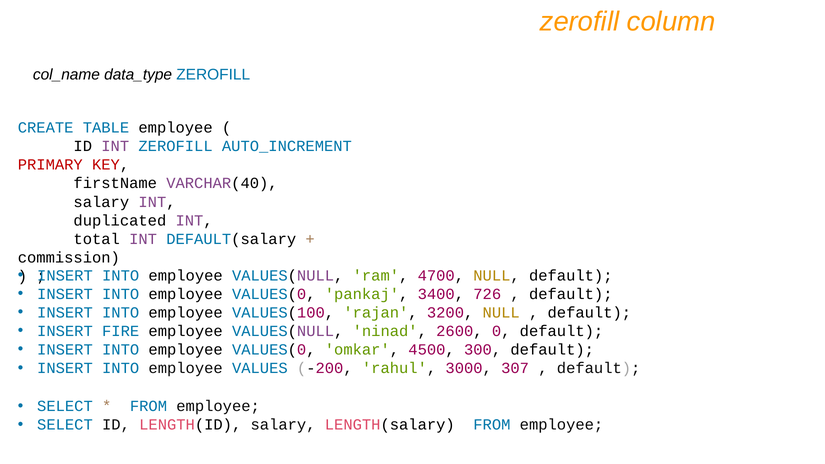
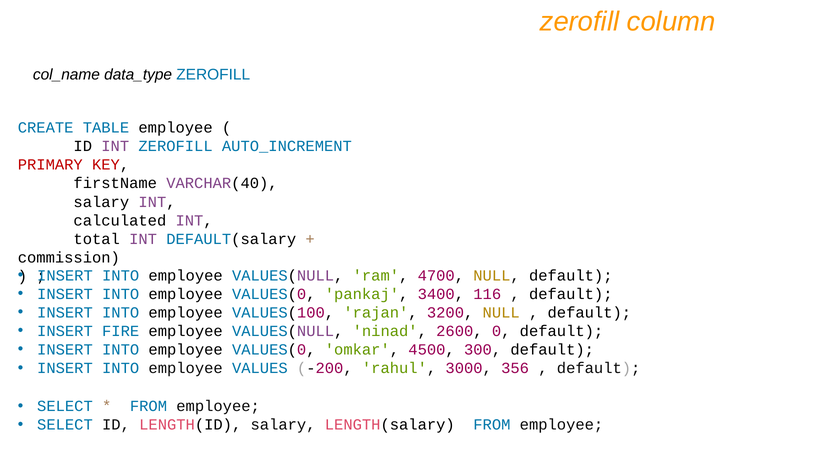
duplicated: duplicated -> calculated
726: 726 -> 116
307: 307 -> 356
